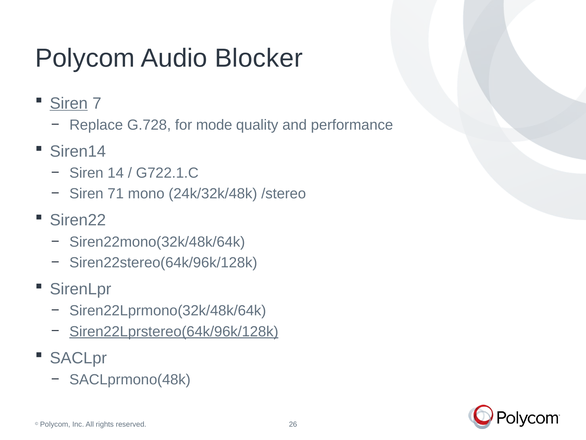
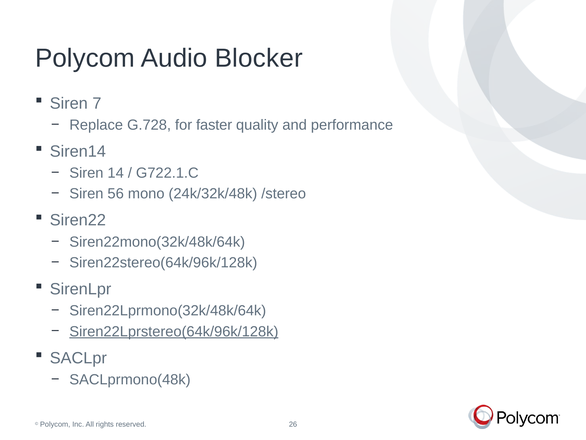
Siren at (69, 103) underline: present -> none
mode: mode -> faster
71: 71 -> 56
